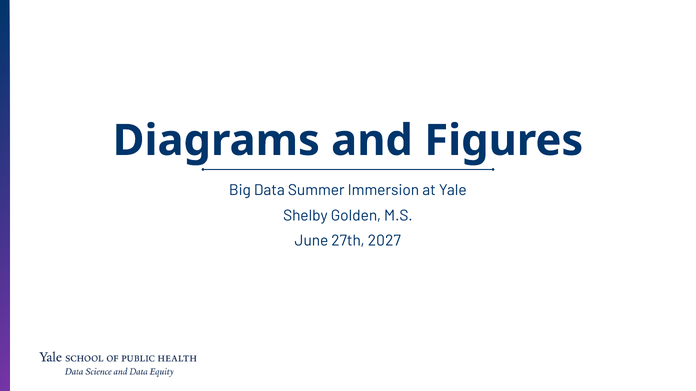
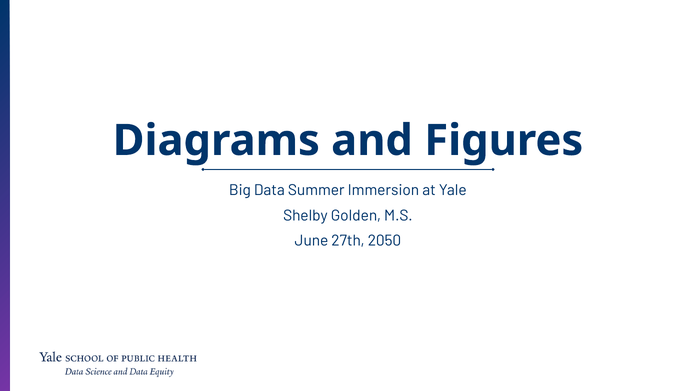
2027: 2027 -> 2050
